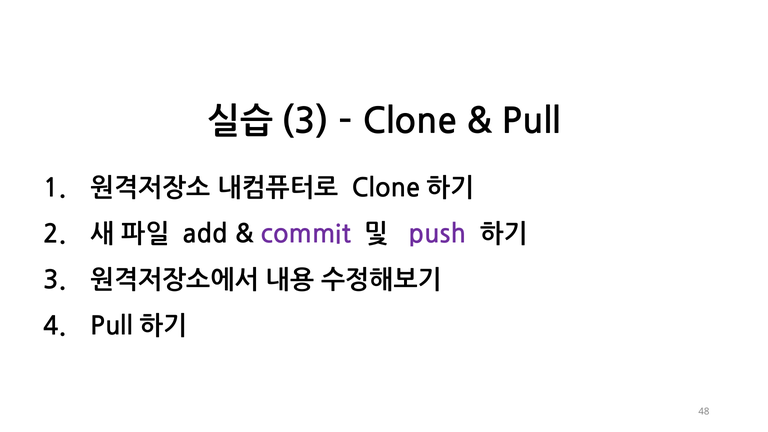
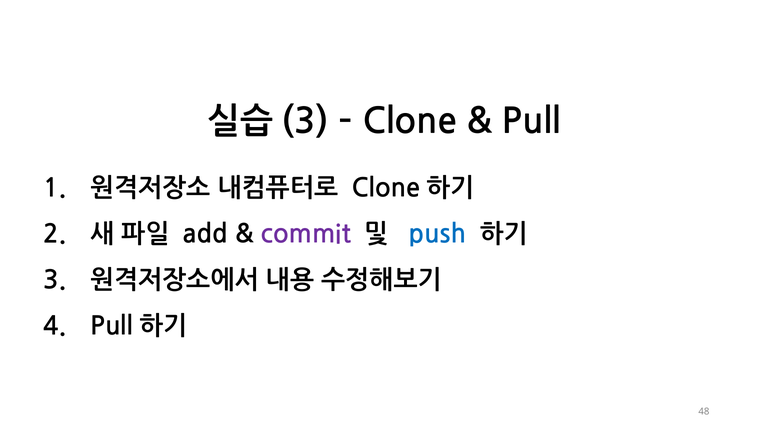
push colour: purple -> blue
